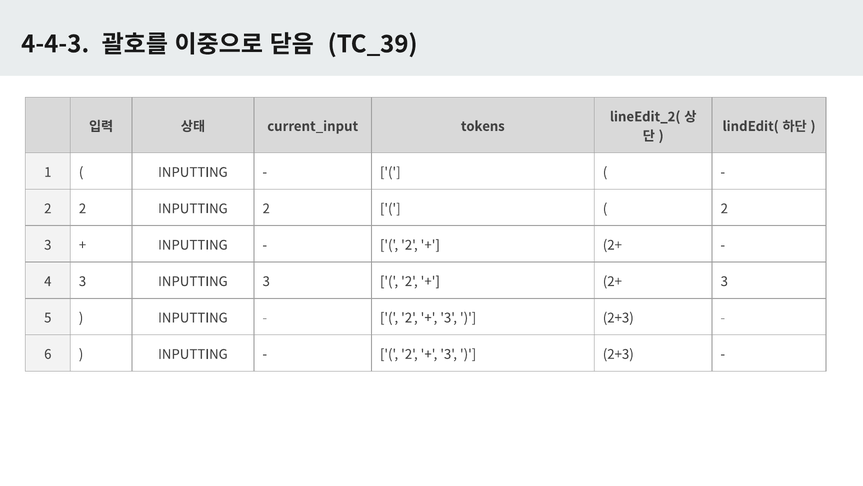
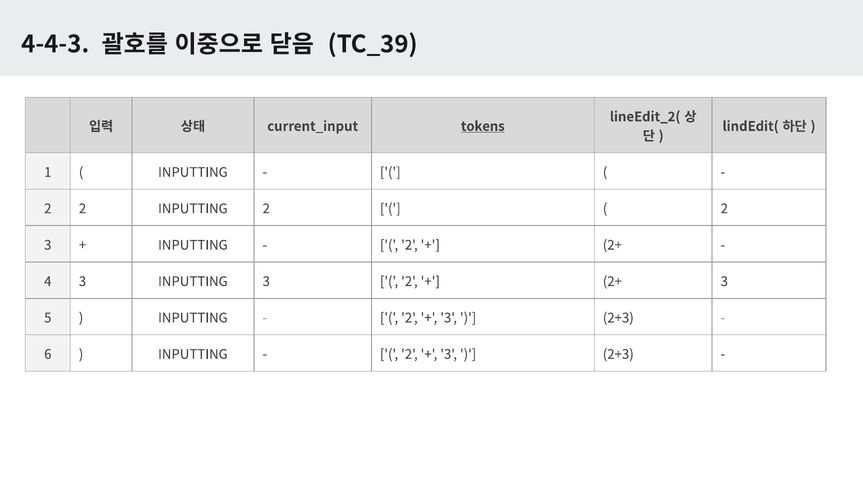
tokens underline: none -> present
